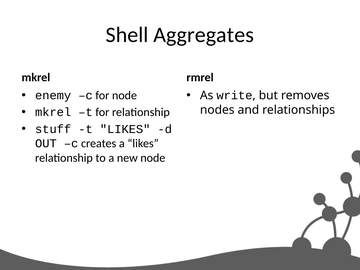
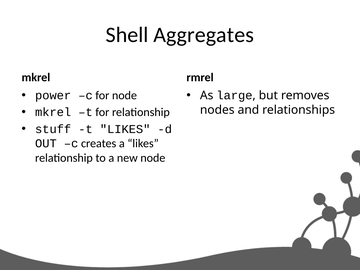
enemy: enemy -> power
write: write -> large
